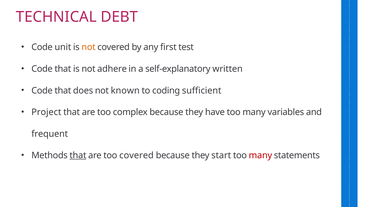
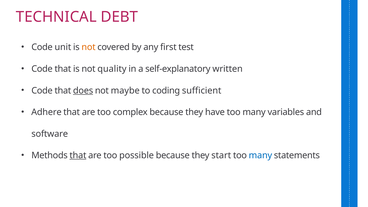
adhere: adhere -> quality
does underline: none -> present
known: known -> maybe
Project: Project -> Adhere
frequent: frequent -> software
too covered: covered -> possible
many at (260, 155) colour: red -> blue
